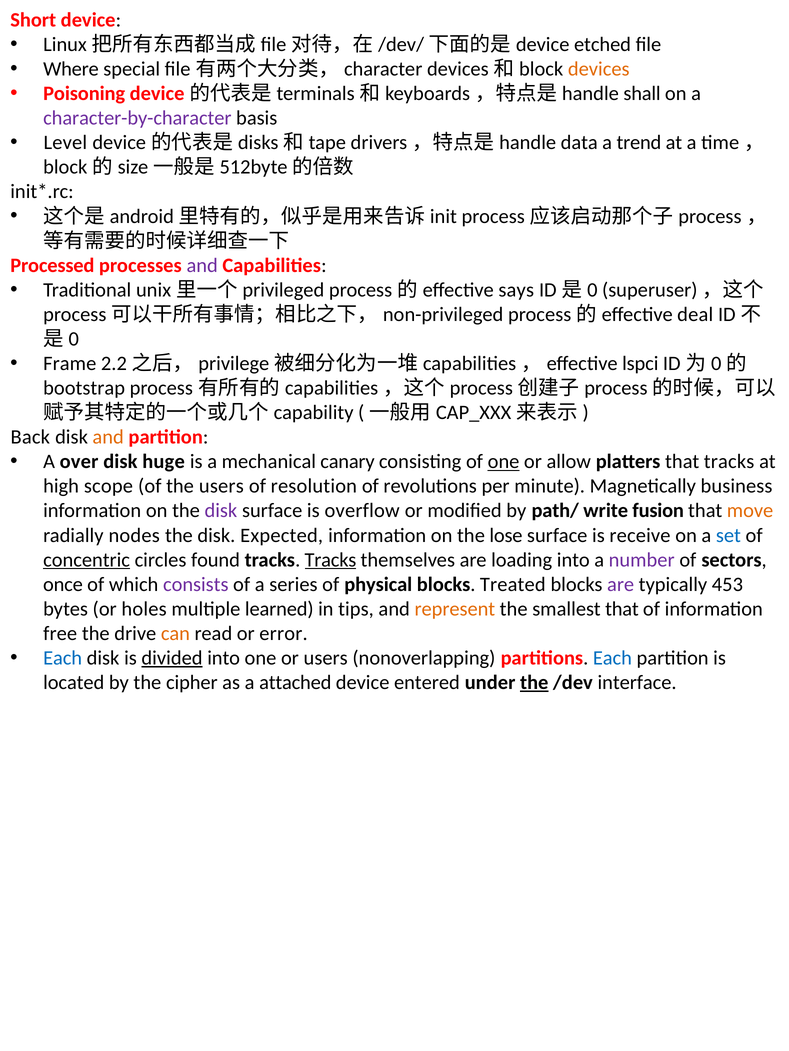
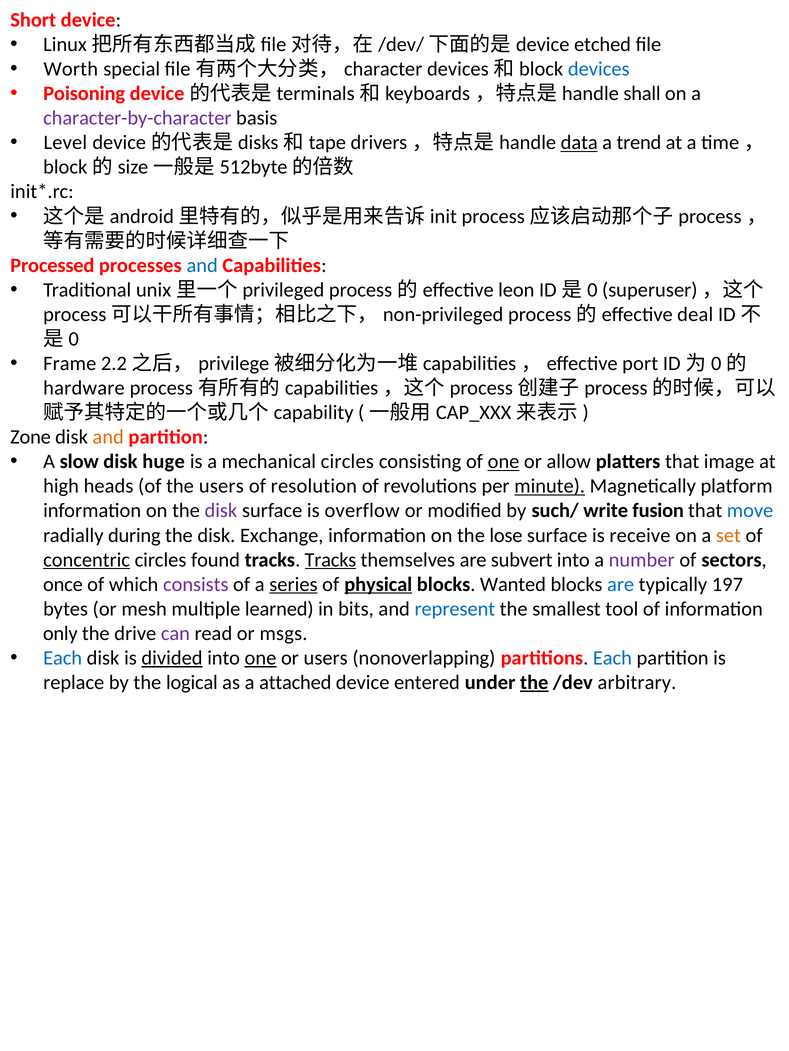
Where: Where -> Worth
devices colour: orange -> blue
data underline: none -> present
and at (202, 266) colour: purple -> blue
says: says -> leon
lspci: lspci -> port
bootstrap: bootstrap -> hardware
Back: Back -> Zone
over: over -> slow
mechanical canary: canary -> circles
that tracks: tracks -> image
scope: scope -> heads
minute underline: none -> present
business: business -> platform
path/: path/ -> such/
move colour: orange -> blue
nodes: nodes -> during
Expected: Expected -> Exchange
set colour: blue -> orange
loading: loading -> subvert
series underline: none -> present
physical underline: none -> present
Treated: Treated -> Wanted
are at (621, 585) colour: purple -> blue
453: 453 -> 197
holes: holes -> mesh
tips: tips -> bits
represent colour: orange -> blue
smallest that: that -> tool
free: free -> only
can colour: orange -> purple
error: error -> msgs
one at (260, 659) underline: none -> present
located: located -> replace
cipher: cipher -> logical
interface: interface -> arbitrary
